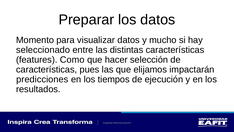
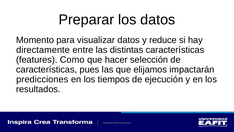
mucho: mucho -> reduce
seleccionado: seleccionado -> directamente
